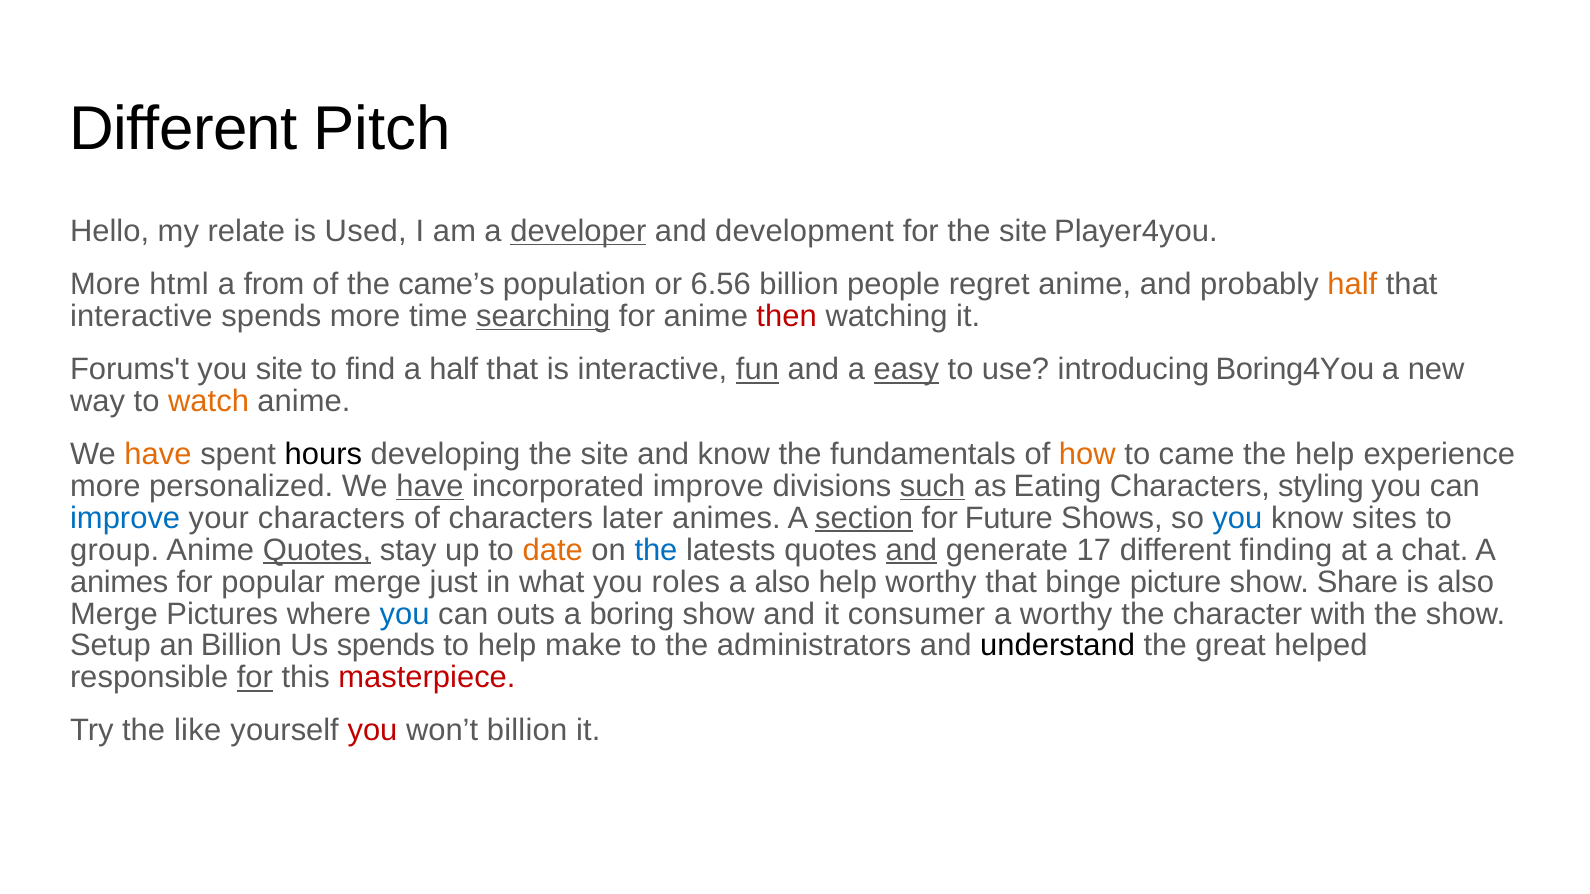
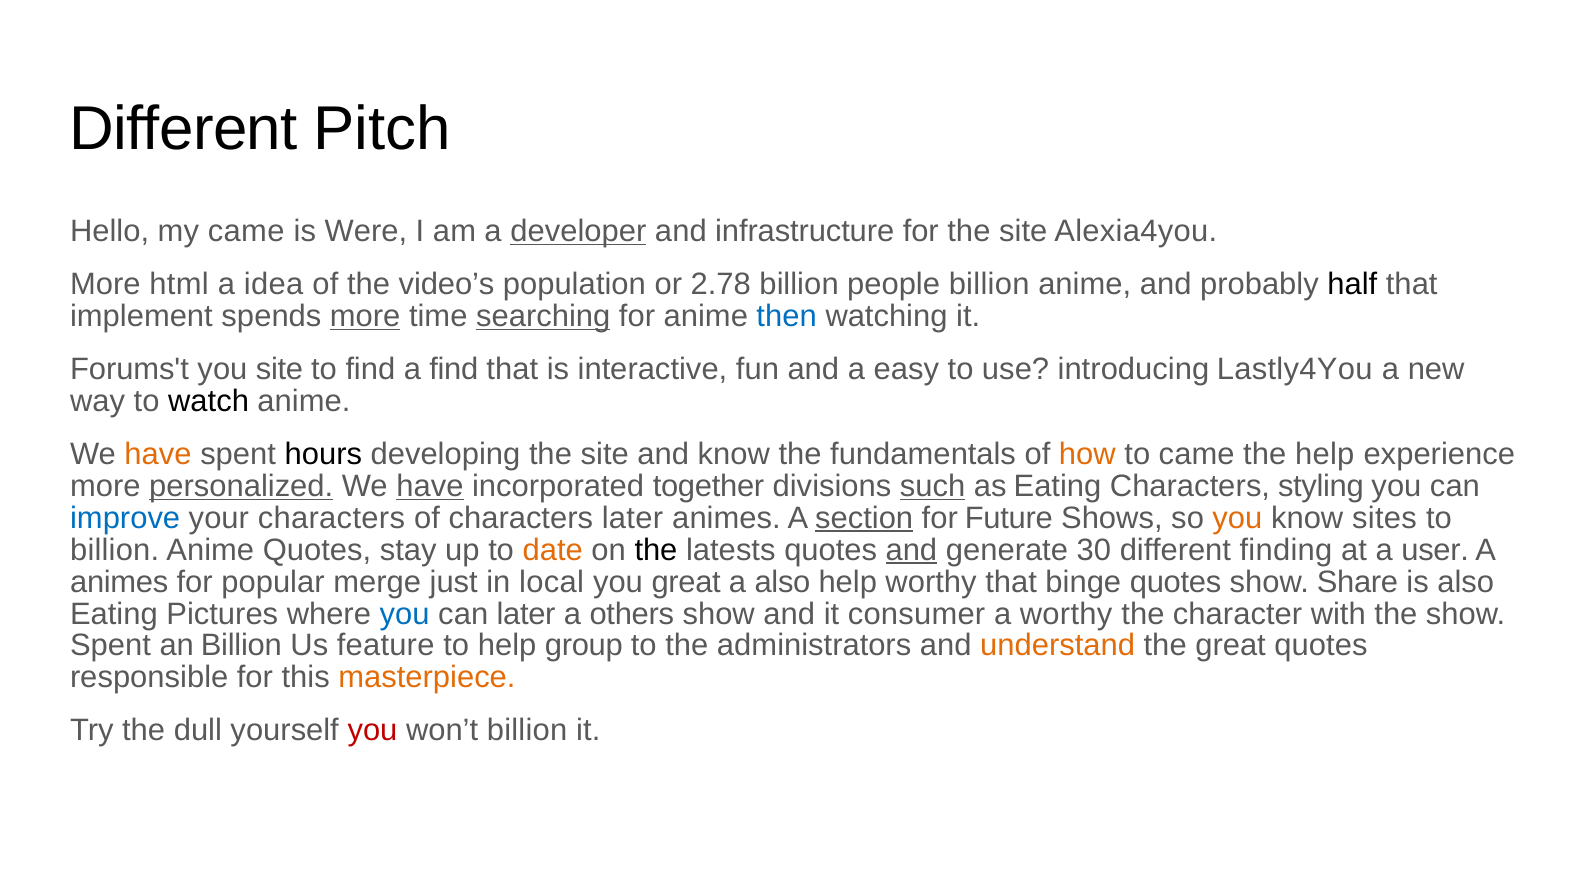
my relate: relate -> came
Used: Used -> Were
development: development -> infrastructure
Player4you: Player4you -> Alexia4you
from: from -> idea
came’s: came’s -> video’s
6.56: 6.56 -> 2.78
people regret: regret -> billion
half at (1352, 284) colour: orange -> black
interactive at (141, 316): interactive -> implement
more at (365, 316) underline: none -> present
then colour: red -> blue
a half: half -> find
fun underline: present -> none
easy underline: present -> none
Boring4You: Boring4You -> Lastly4You
watch colour: orange -> black
personalized underline: none -> present
incorporated improve: improve -> together
you at (1237, 518) colour: blue -> orange
group at (115, 550): group -> billion
Quotes at (317, 550) underline: present -> none
the at (656, 550) colour: blue -> black
17: 17 -> 30
chat: chat -> user
what: what -> local
you roles: roles -> great
binge picture: picture -> quotes
Merge at (114, 614): Merge -> Eating
can outs: outs -> later
boring: boring -> others
Setup at (111, 646): Setup -> Spent
Us spends: spends -> feature
make: make -> group
understand colour: black -> orange
great helped: helped -> quotes
for at (255, 678) underline: present -> none
masterpiece colour: red -> orange
like: like -> dull
